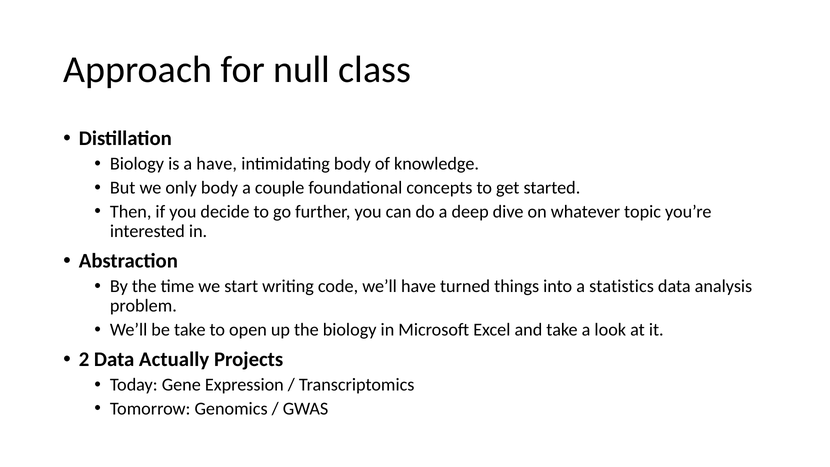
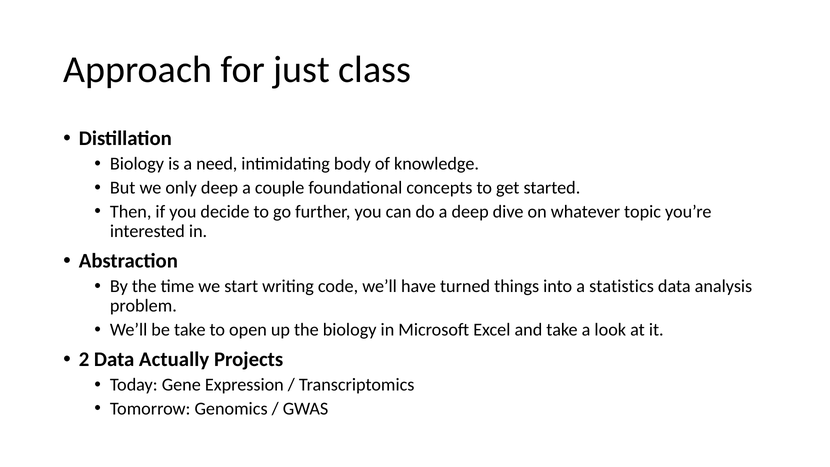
null: null -> just
a have: have -> need
only body: body -> deep
